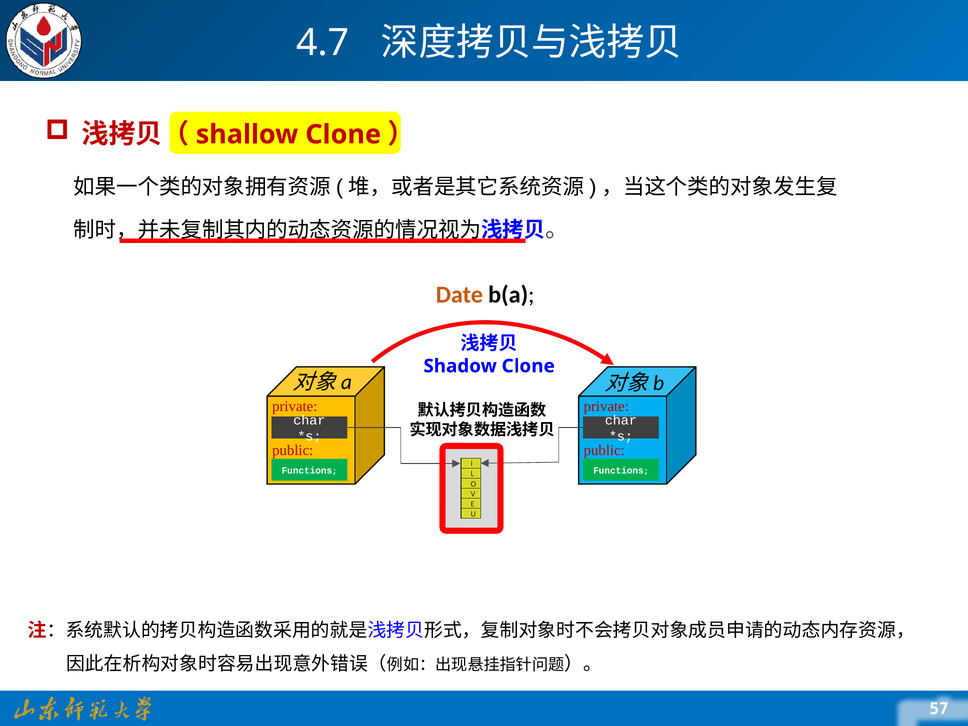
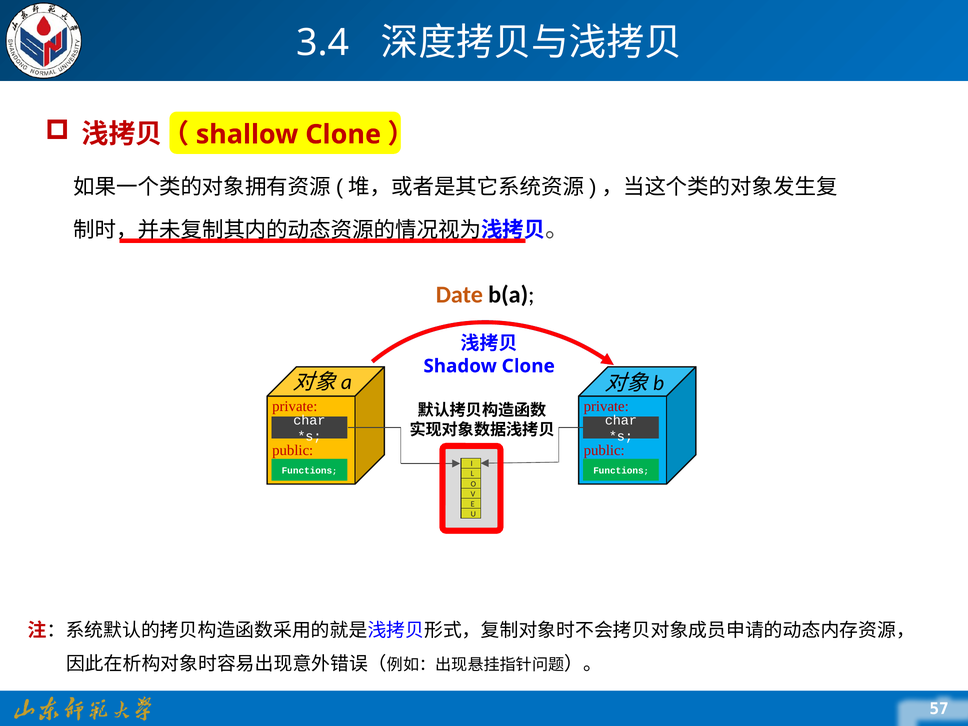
4.7: 4.7 -> 3.4
